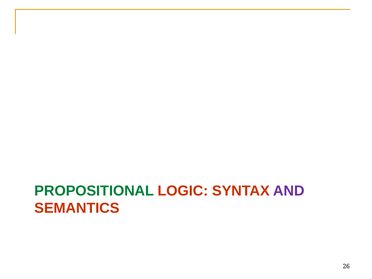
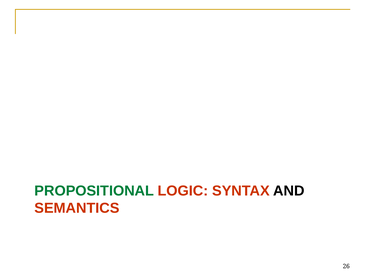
AND colour: purple -> black
